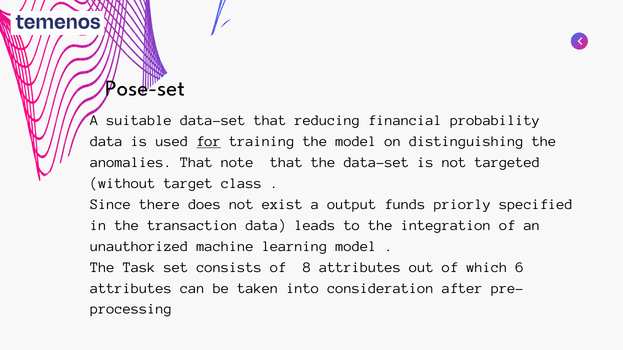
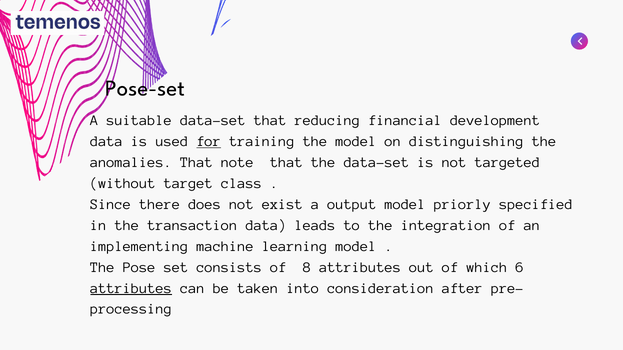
probability: probability -> development
output funds: funds -> model
unauthorized: unauthorized -> implementing
Task: Task -> Pose
attributes at (131, 288) underline: none -> present
